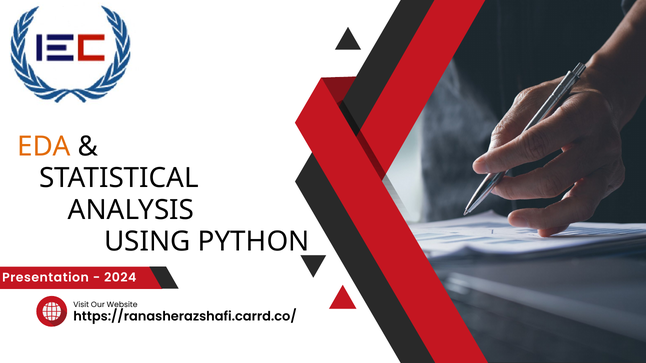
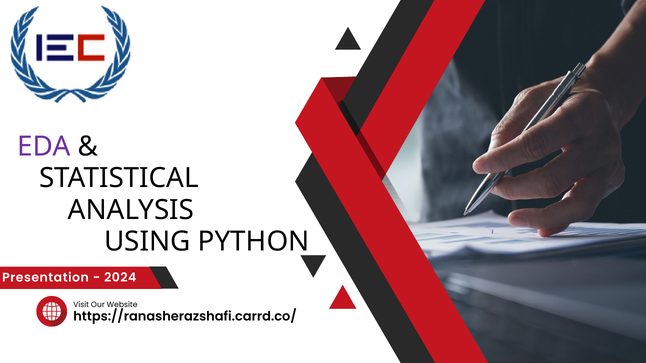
EDA colour: orange -> purple
